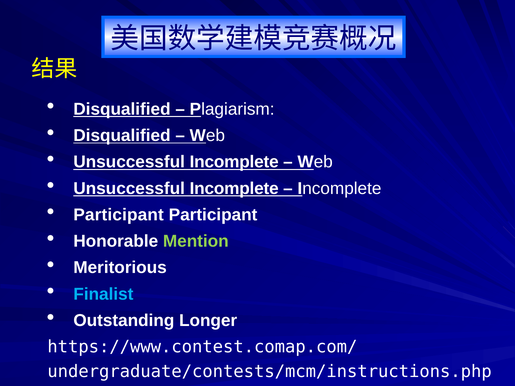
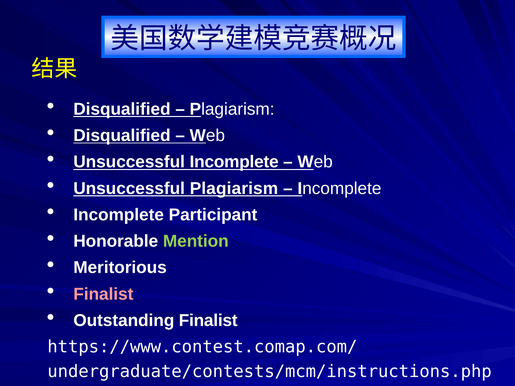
Incomplete at (234, 188): Incomplete -> Plagiarism
Participant at (119, 215): Participant -> Incomplete
Finalist at (103, 294) colour: light blue -> pink
Outstanding Longer: Longer -> Finalist
